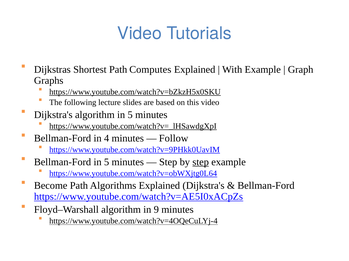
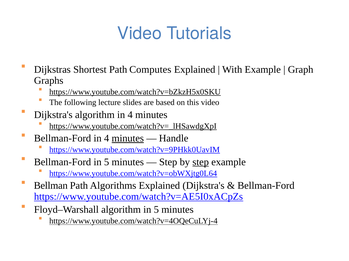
algorithm in 5: 5 -> 4
minutes at (128, 139) underline: none -> present
Follow: Follow -> Handle
Become: Become -> Bellman
algorithm in 9: 9 -> 5
